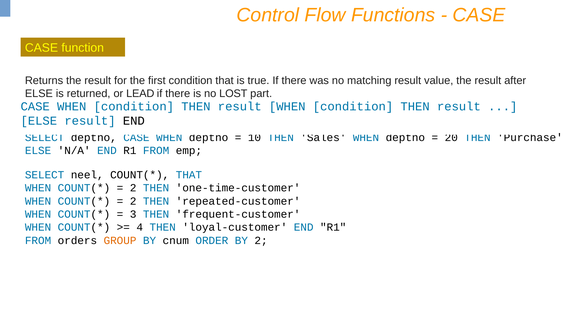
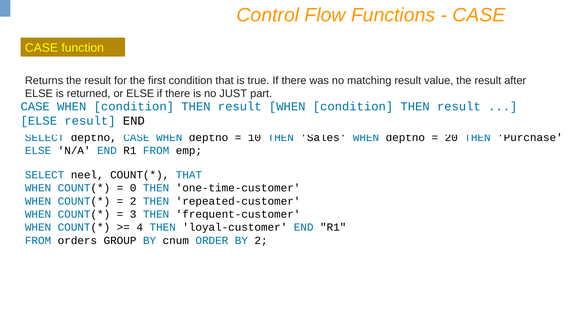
or LEAD: LEAD -> ELSE
LOST: LOST -> JUST
2 at (133, 188): 2 -> 0
GROUP colour: orange -> black
